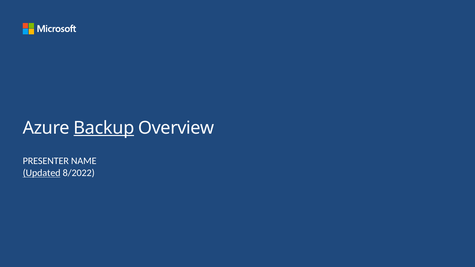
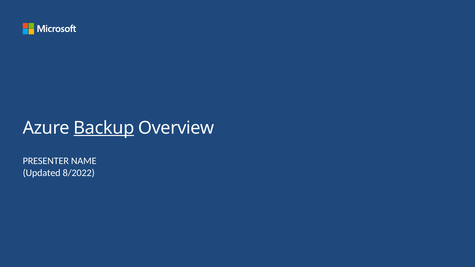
Updated underline: present -> none
